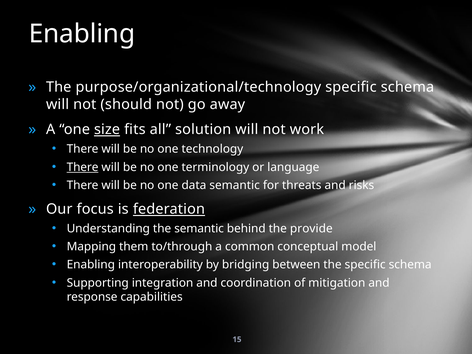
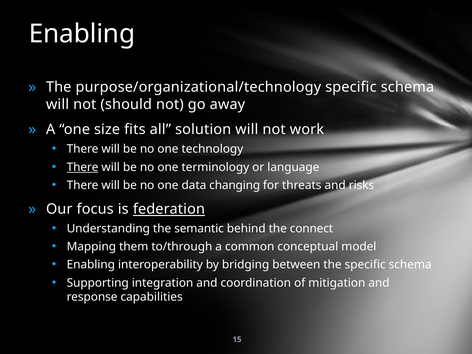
size underline: present -> none
data semantic: semantic -> changing
provide: provide -> connect
